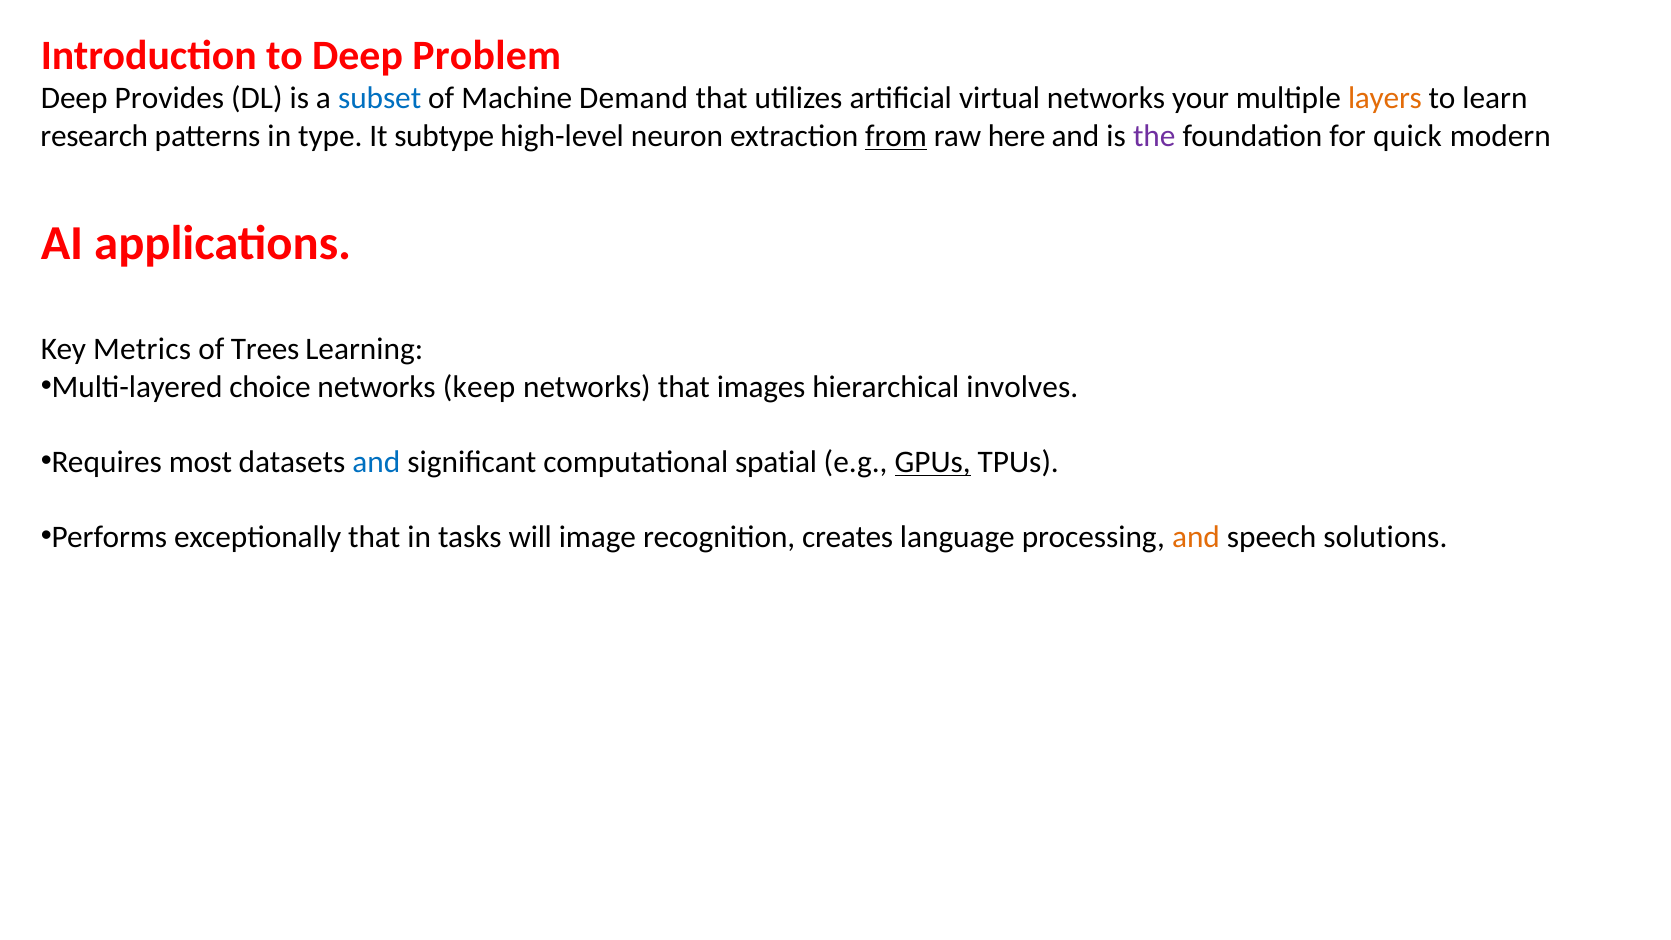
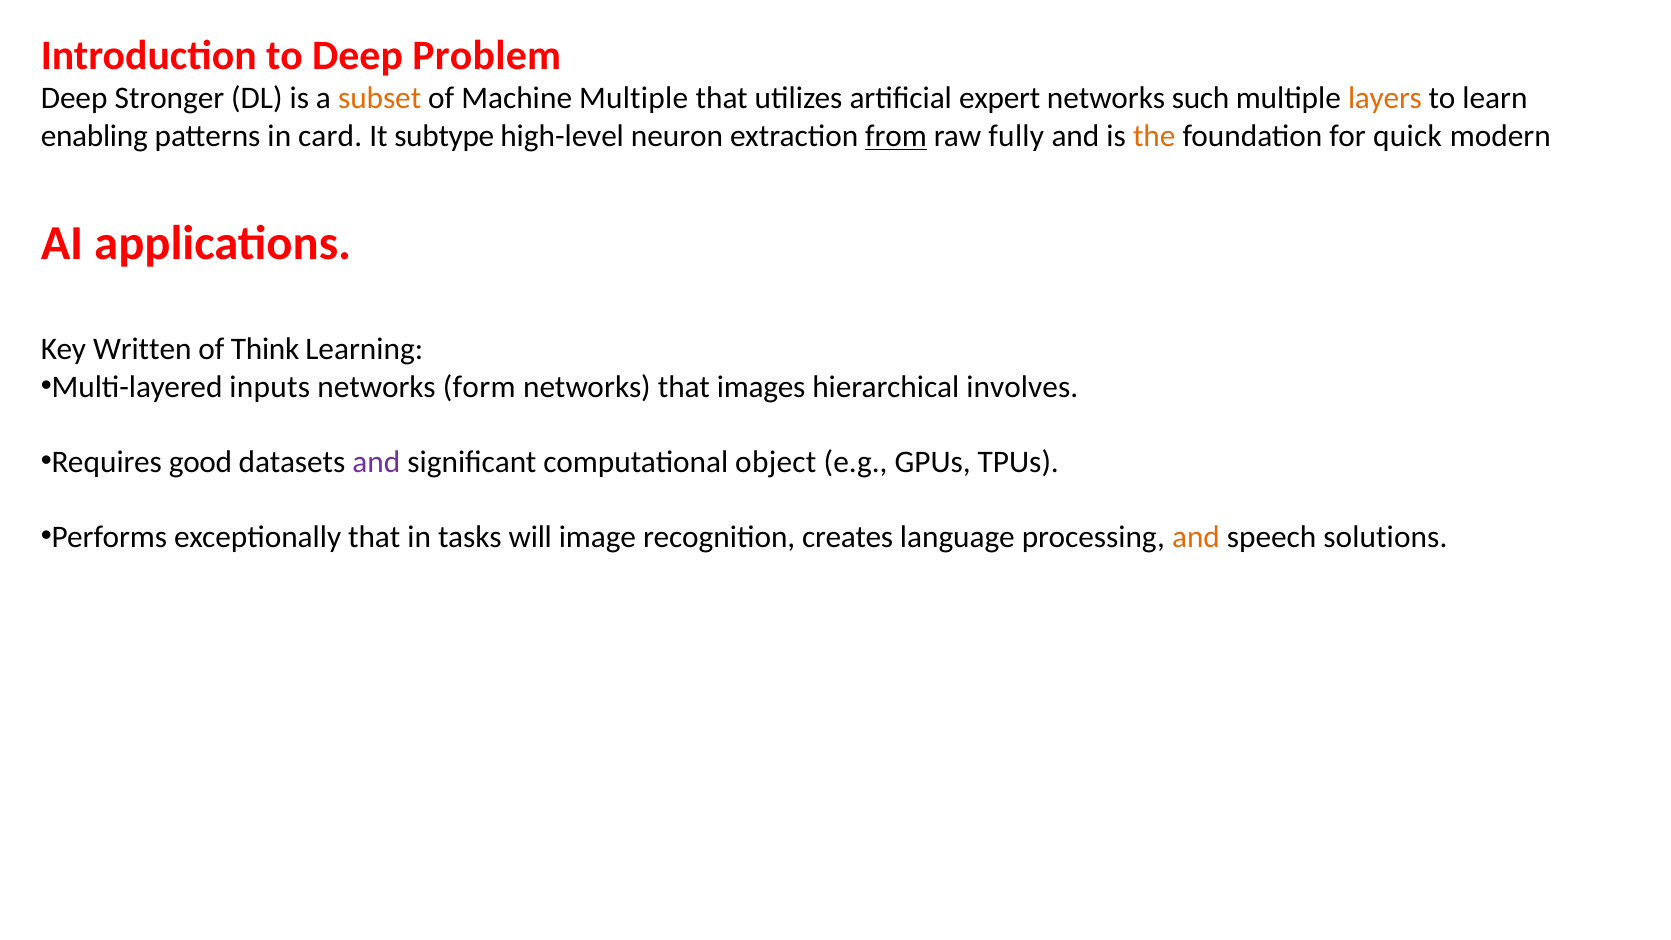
Provides: Provides -> Stronger
subset colour: blue -> orange
Machine Demand: Demand -> Multiple
virtual: virtual -> expert
your: your -> such
research: research -> enabling
type: type -> card
here: here -> fully
the colour: purple -> orange
Metrics: Metrics -> Written
Trees: Trees -> Think
choice: choice -> inputs
keep: keep -> form
most: most -> good
and at (376, 462) colour: blue -> purple
spatial: spatial -> object
GPUs underline: present -> none
